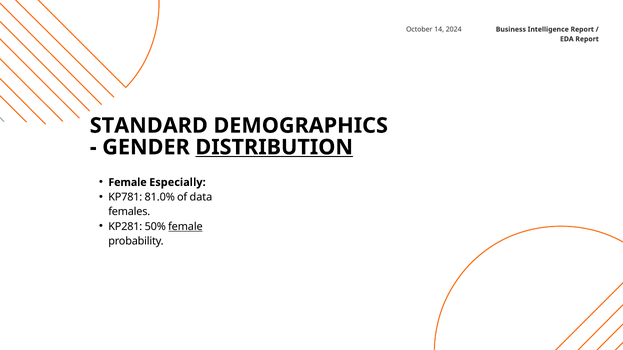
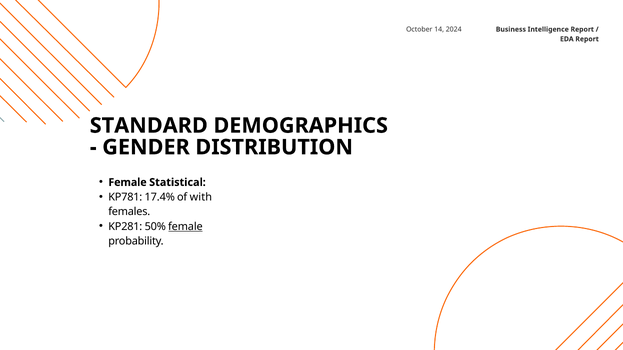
DISTRIBUTION underline: present -> none
Especially: Especially -> Statistical
81.0%: 81.0% -> 17.4%
data: data -> with
